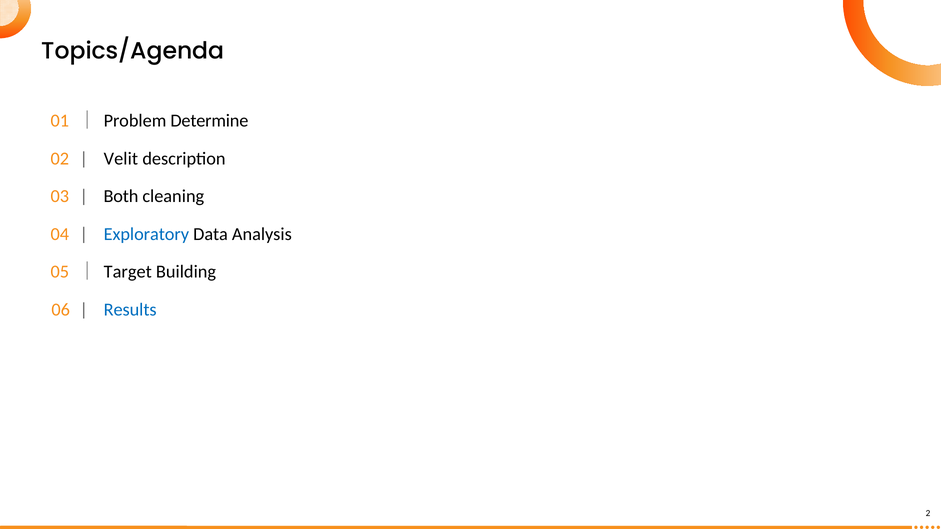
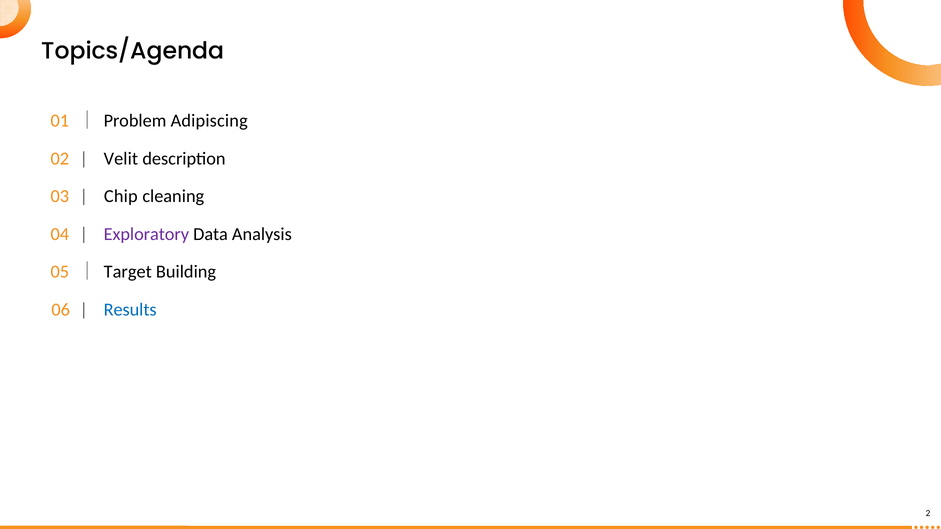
Determine: Determine -> Adipiscing
Both: Both -> Chip
Exploratory colour: blue -> purple
